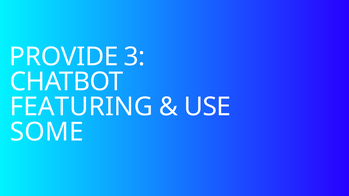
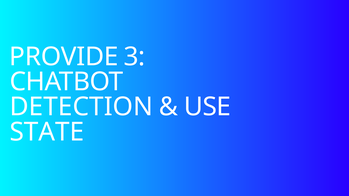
FEATURING: FEATURING -> DETECTION
SOME: SOME -> STATE
